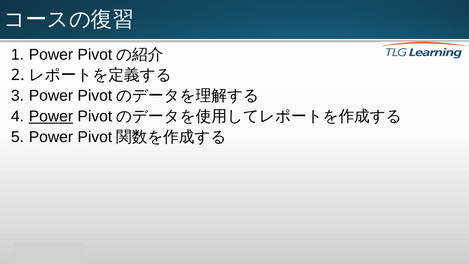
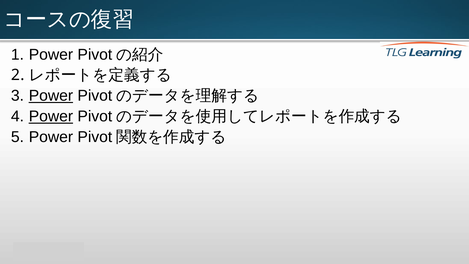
Power at (51, 96) underline: none -> present
